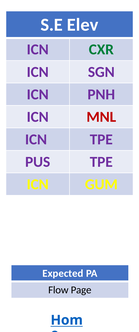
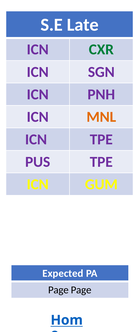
Elev: Elev -> Late
MNL colour: red -> orange
Flow at (58, 290): Flow -> Page
